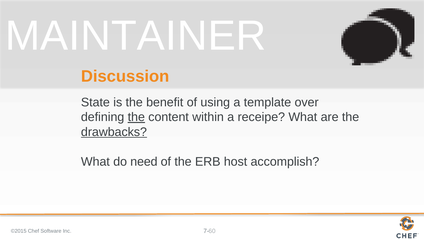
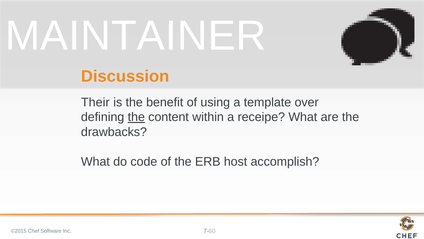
State: State -> Their
drawbacks underline: present -> none
need: need -> code
